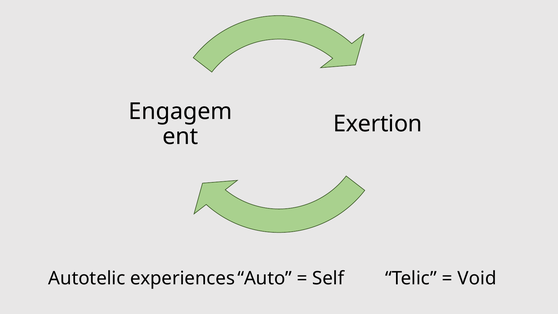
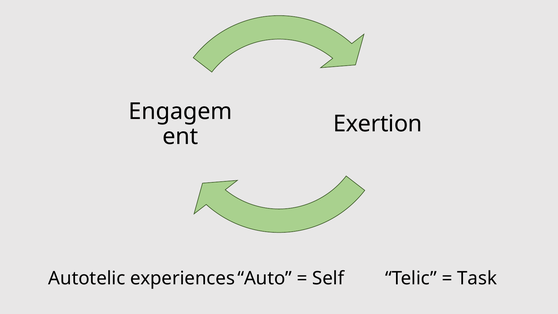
Void: Void -> Task
